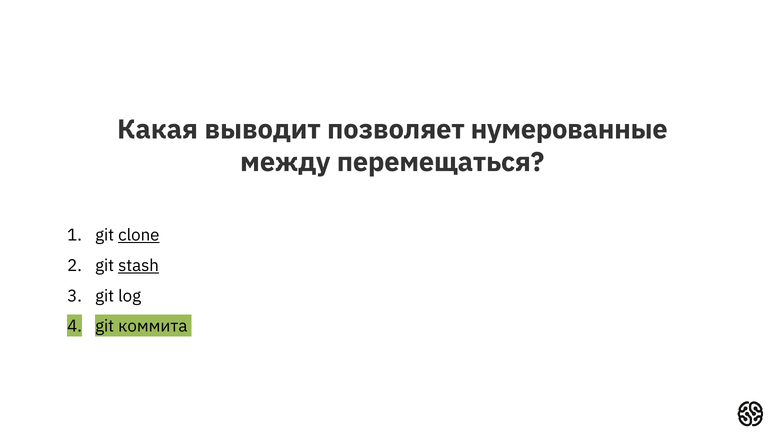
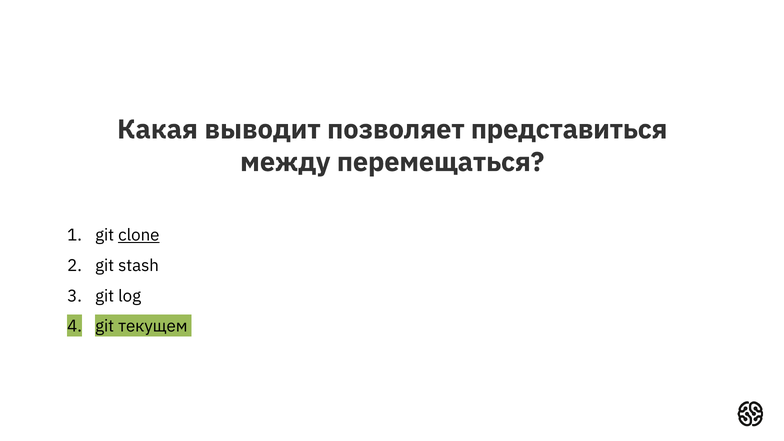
нумерованные: нумерованные -> представиться
stash underline: present -> none
коммита: коммита -> текущем
